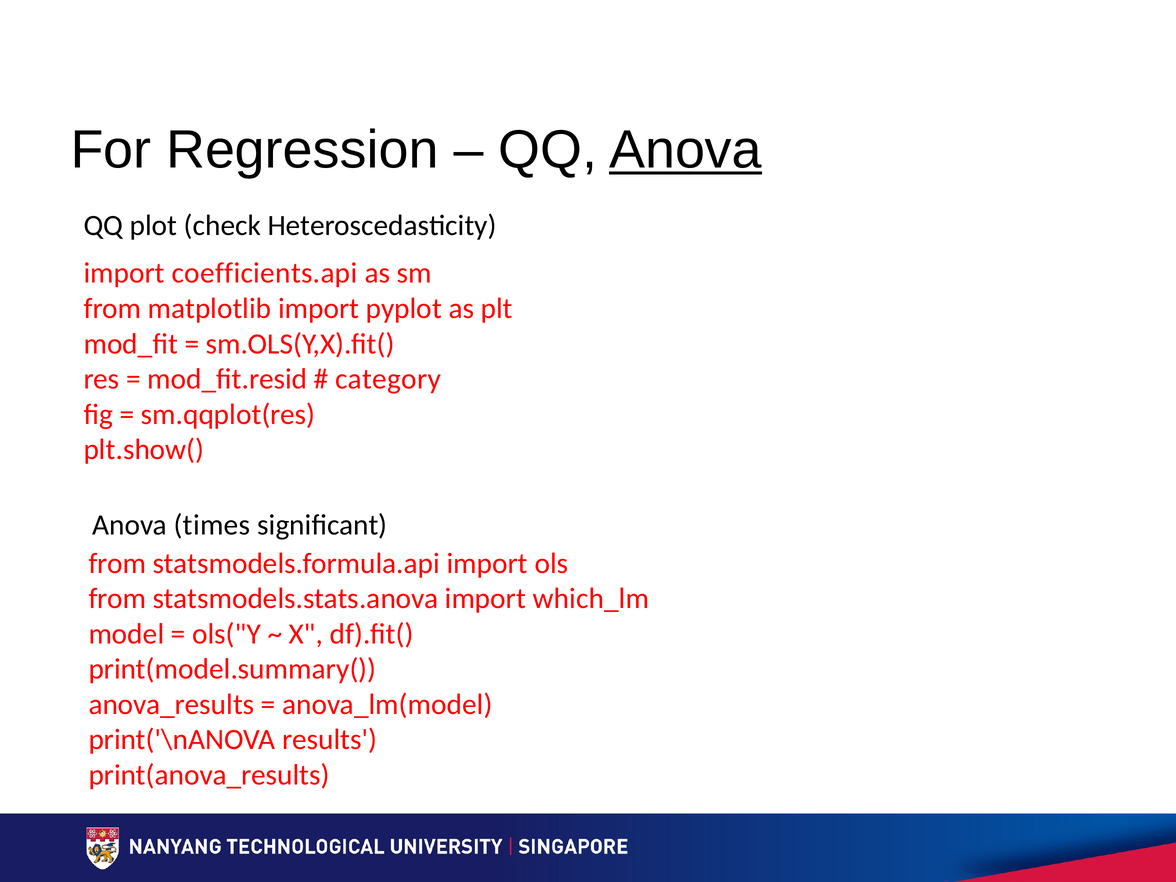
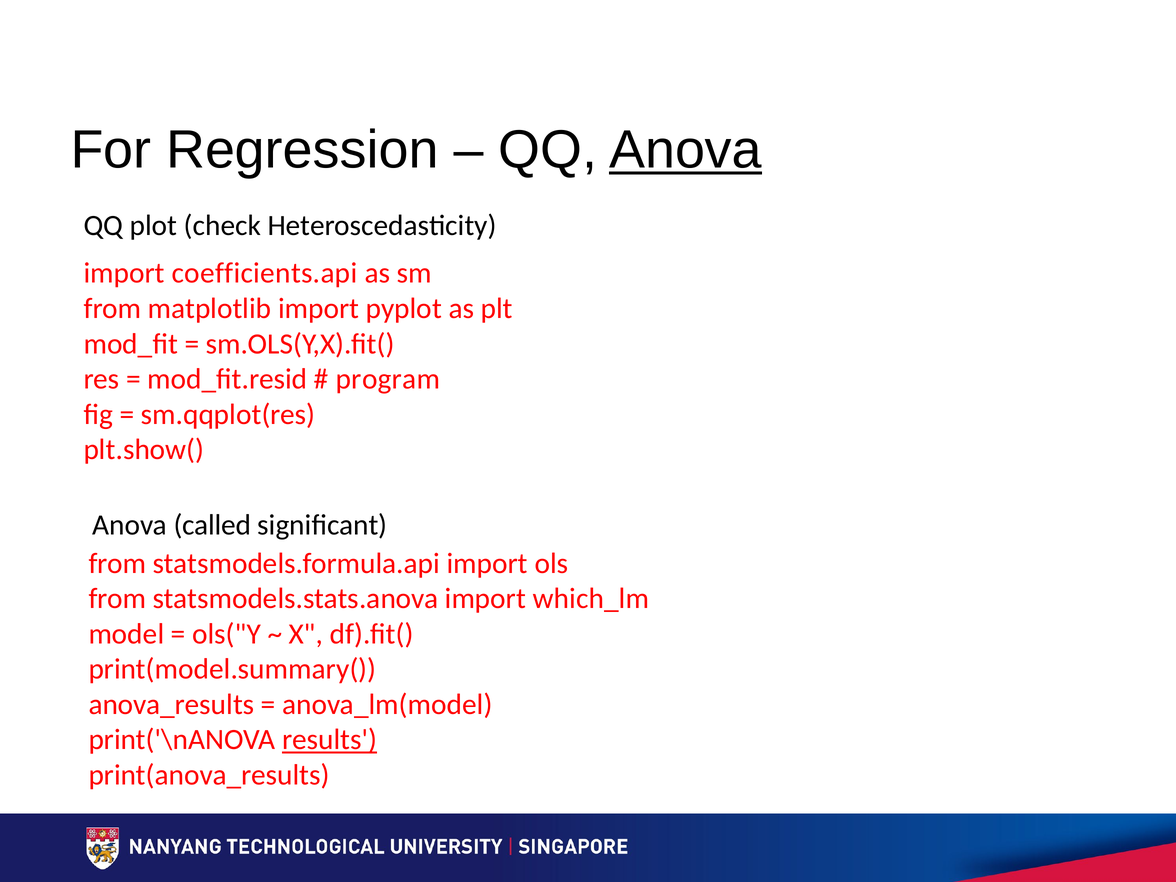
category: category -> program
times: times -> called
results underline: none -> present
